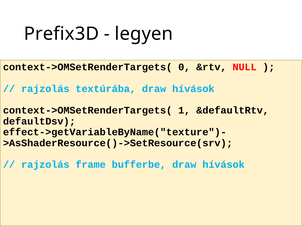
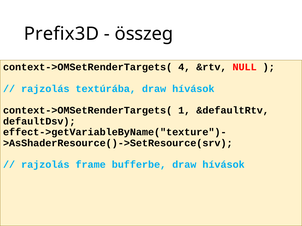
legyen: legyen -> összeg
0: 0 -> 4
